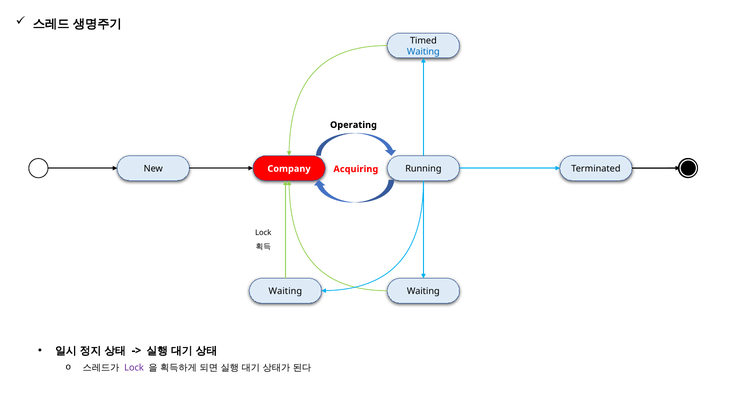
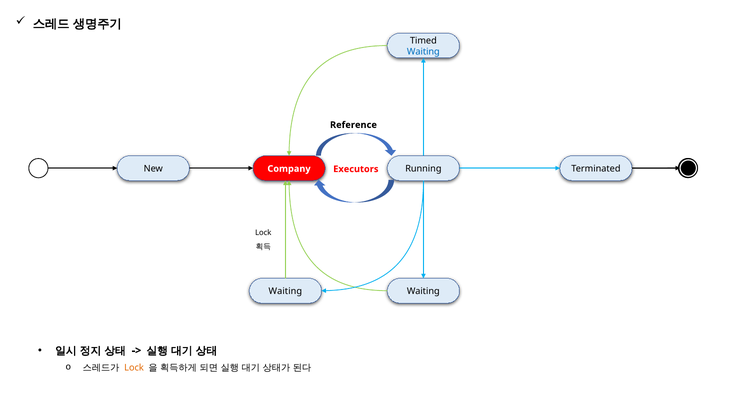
Operating: Operating -> Reference
Acquiring: Acquiring -> Executors
Lock at (134, 367) colour: purple -> orange
